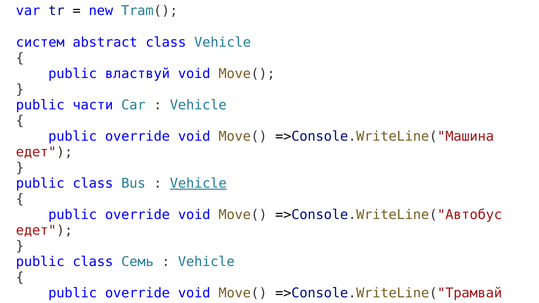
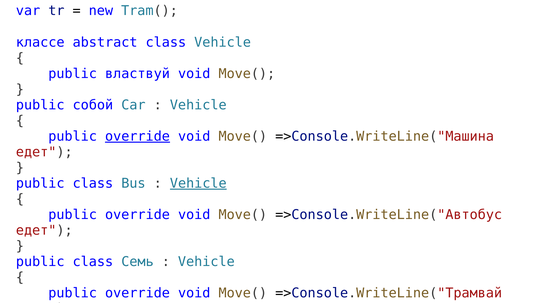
систем: систем -> классе
части: части -> собой
override at (137, 136) underline: none -> present
